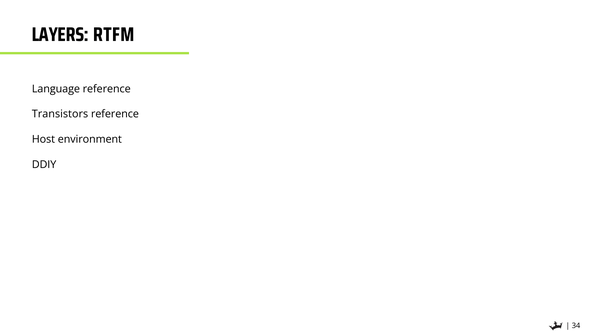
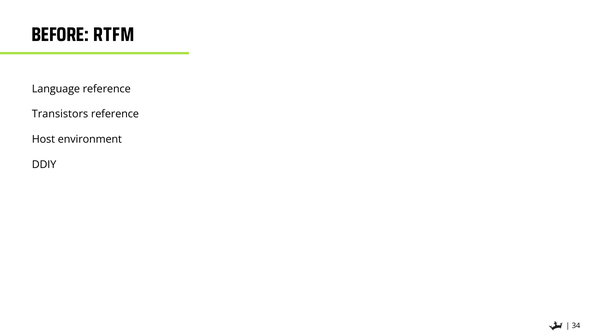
LAYERS: LAYERS -> BEFORE
